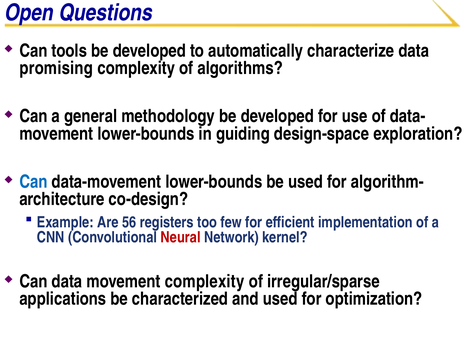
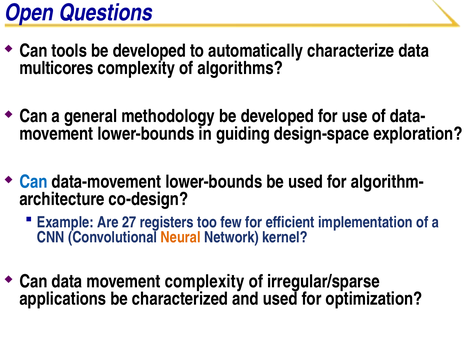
promising: promising -> multicores
56: 56 -> 27
Neural colour: red -> orange
